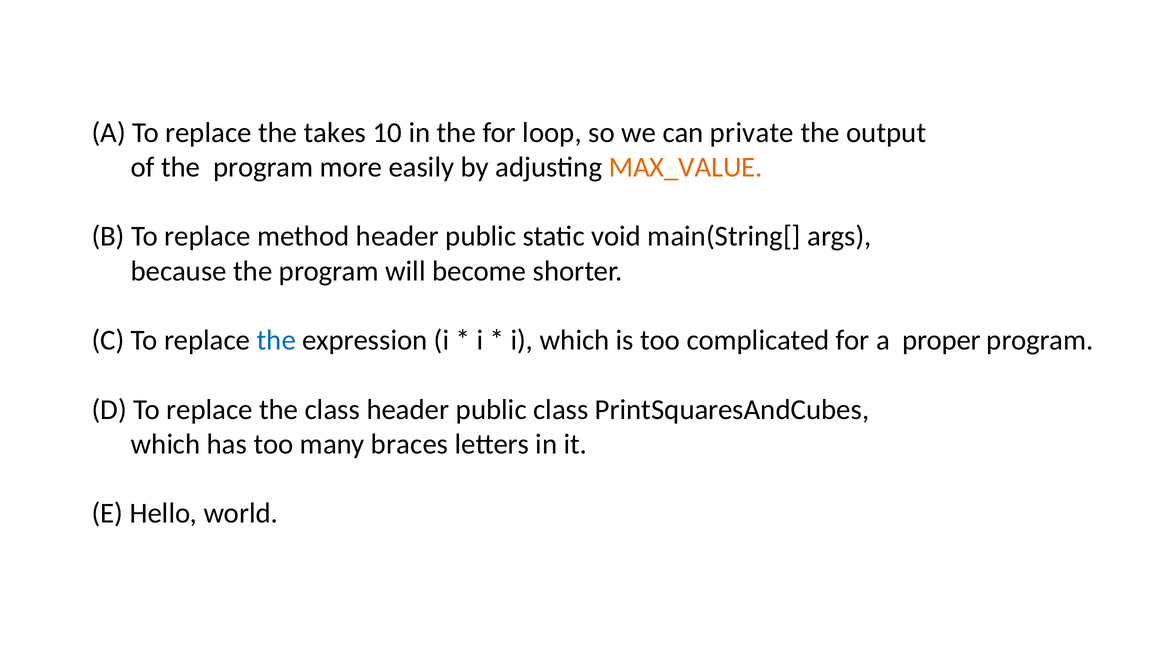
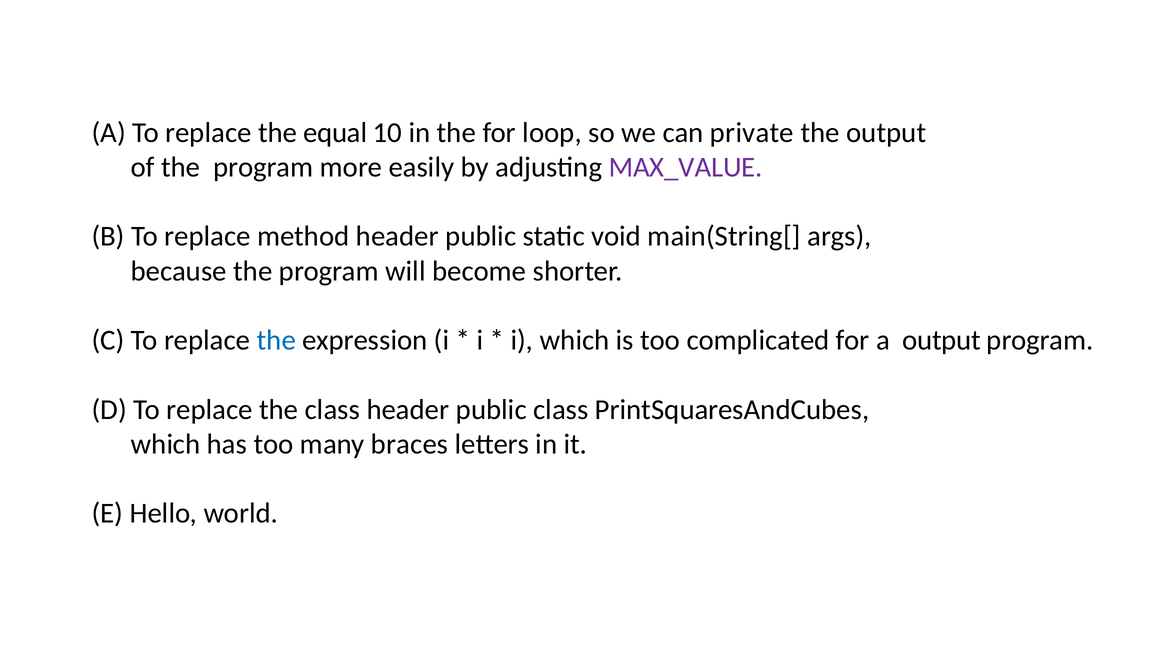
takes: takes -> equal
MAX_VALUE colour: orange -> purple
a proper: proper -> output
